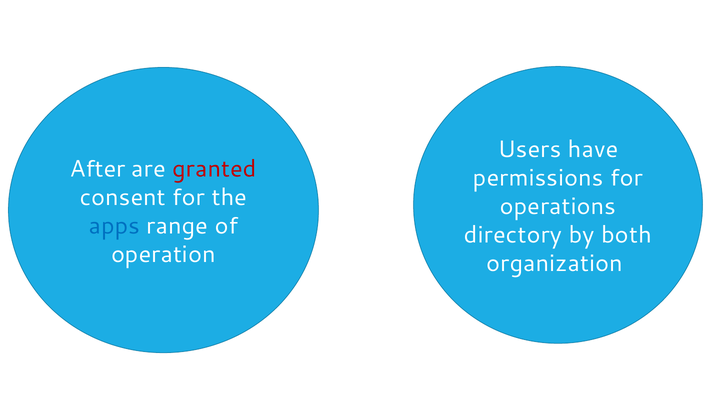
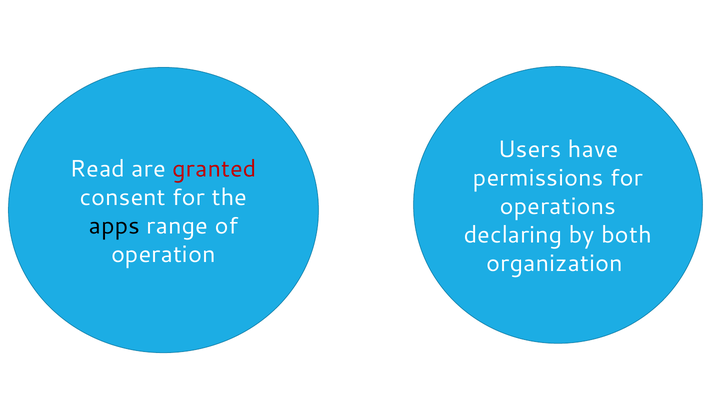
After: After -> Read
apps colour: blue -> black
directory: directory -> declaring
